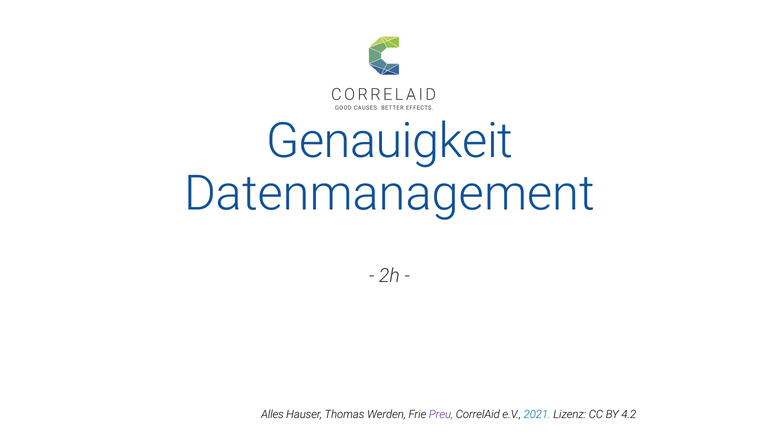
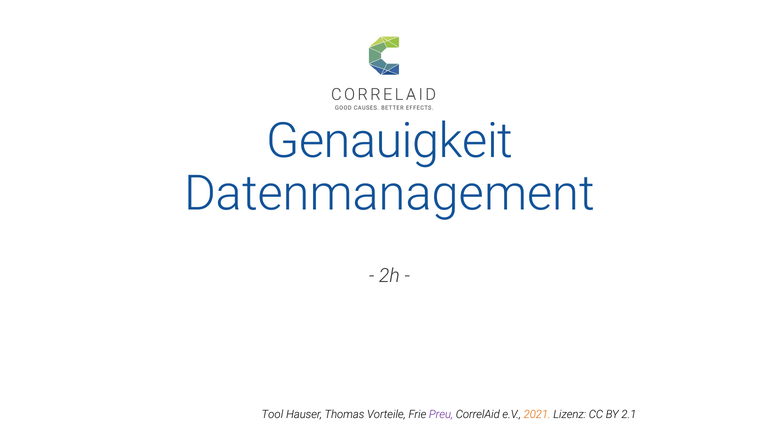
Alles: Alles -> Tool
Werden: Werden -> Vorteile
2021 colour: blue -> orange
4.2: 4.2 -> 2.1
